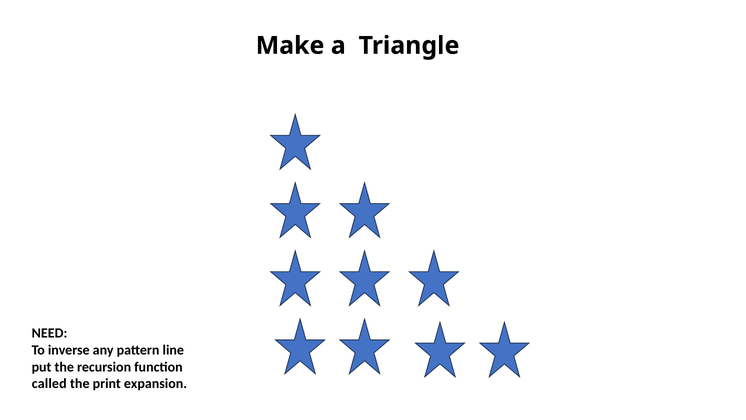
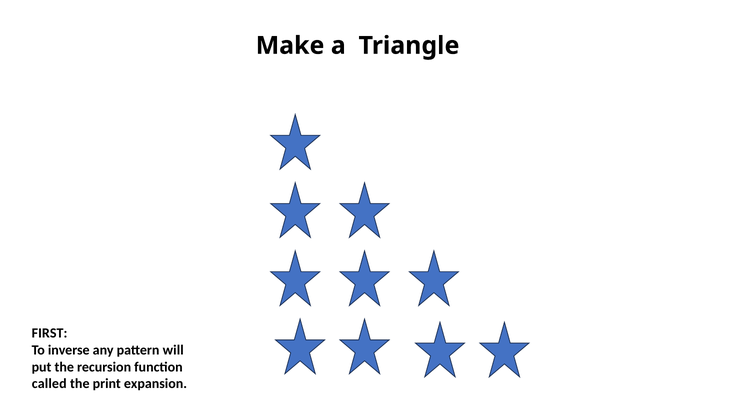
NEED: NEED -> FIRST
line: line -> will
